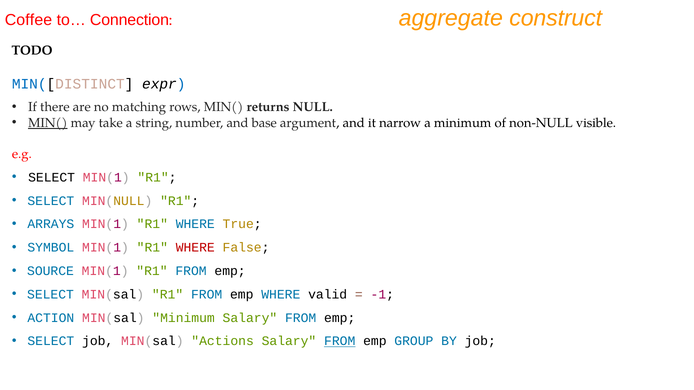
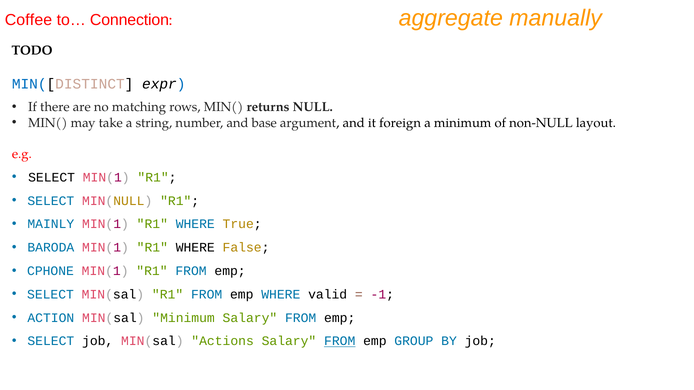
construct: construct -> manually
MIN( at (48, 123) underline: present -> none
narrow: narrow -> foreign
visible: visible -> layout
ARRAYS: ARRAYS -> MAINLY
SYMBOL: SYMBOL -> BARODA
WHERE at (195, 248) colour: red -> black
SOURCE: SOURCE -> CPHONE
